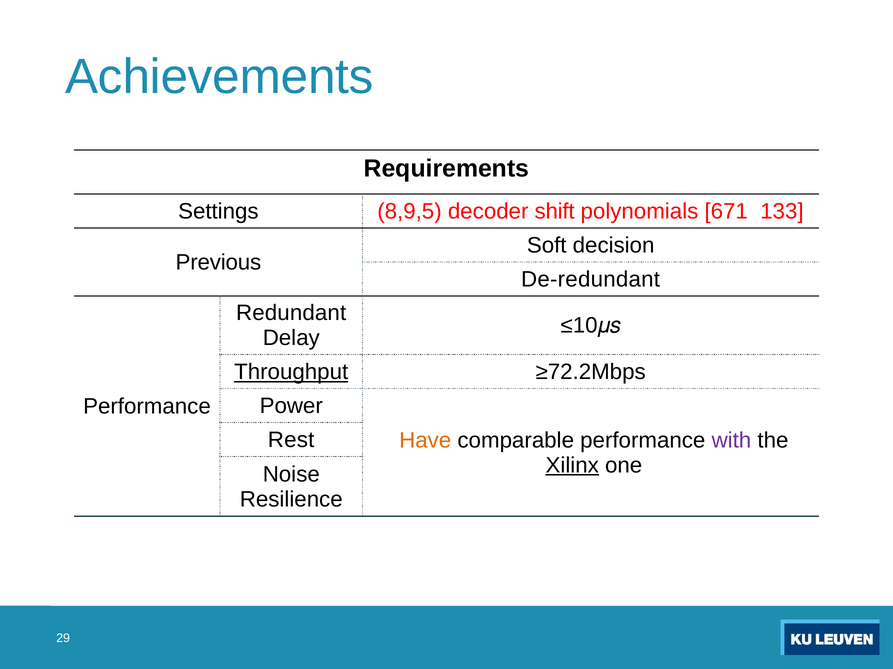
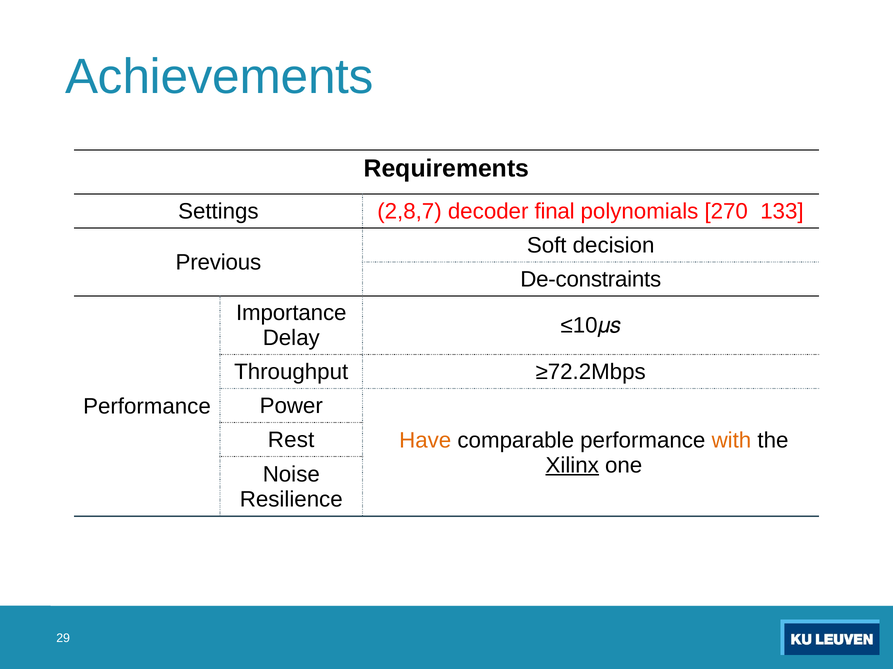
8,9,5: 8,9,5 -> 2,8,7
shift: shift -> final
671: 671 -> 270
De-redundant: De-redundant -> De-constraints
Redundant: Redundant -> Importance
Throughput underline: present -> none
with colour: purple -> orange
